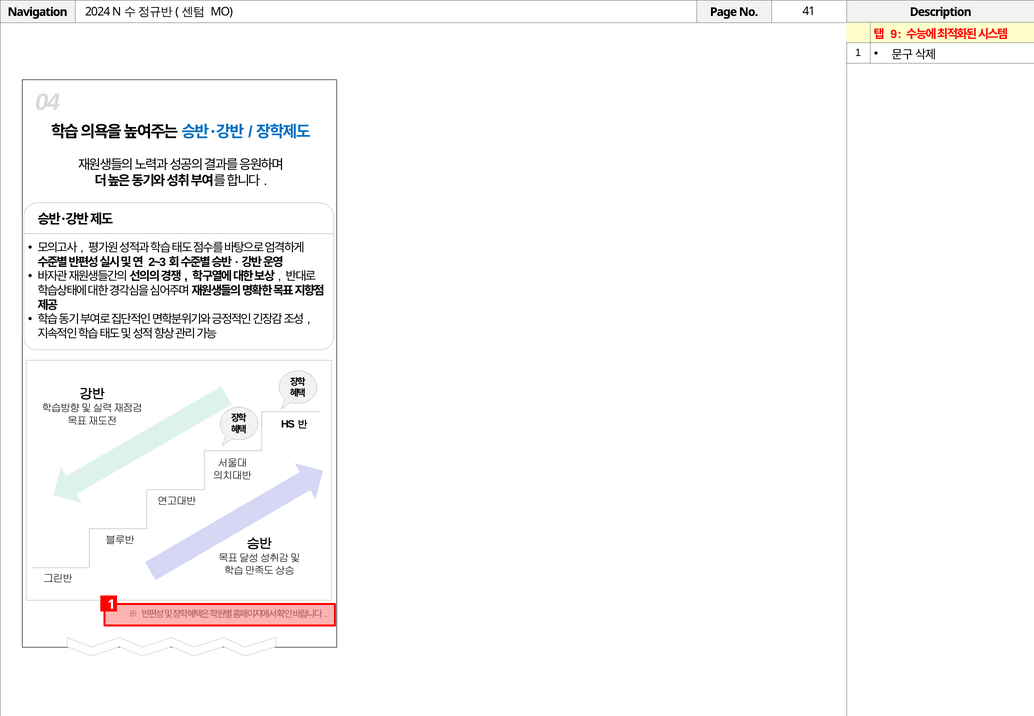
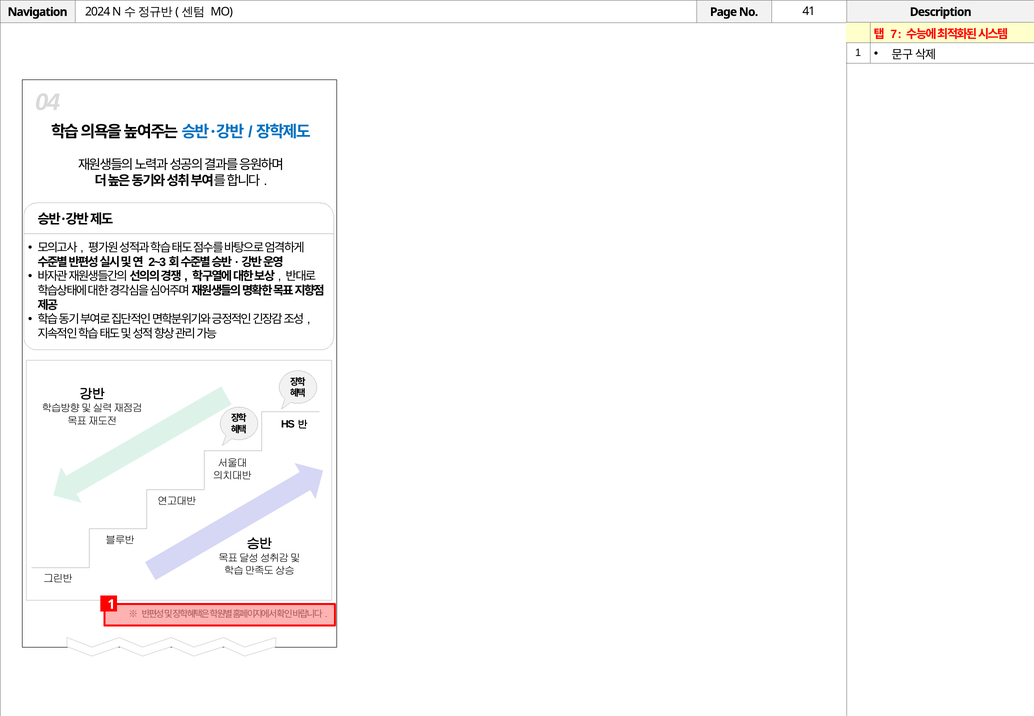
9: 9 -> 7
